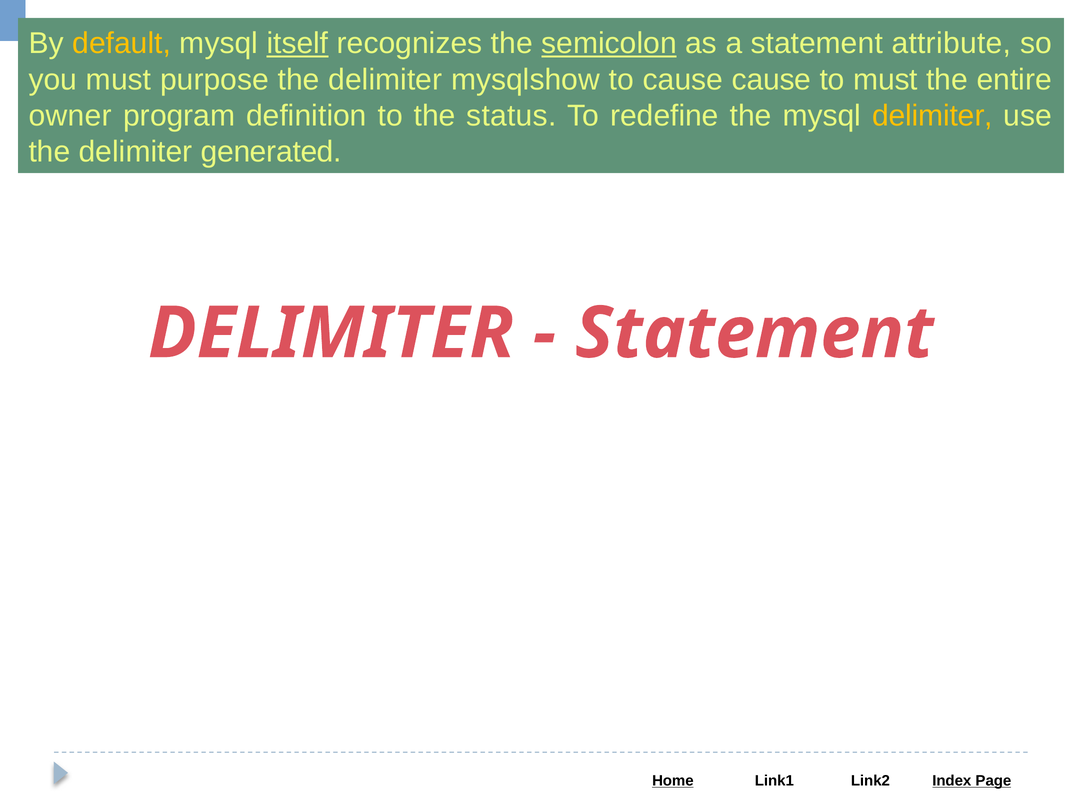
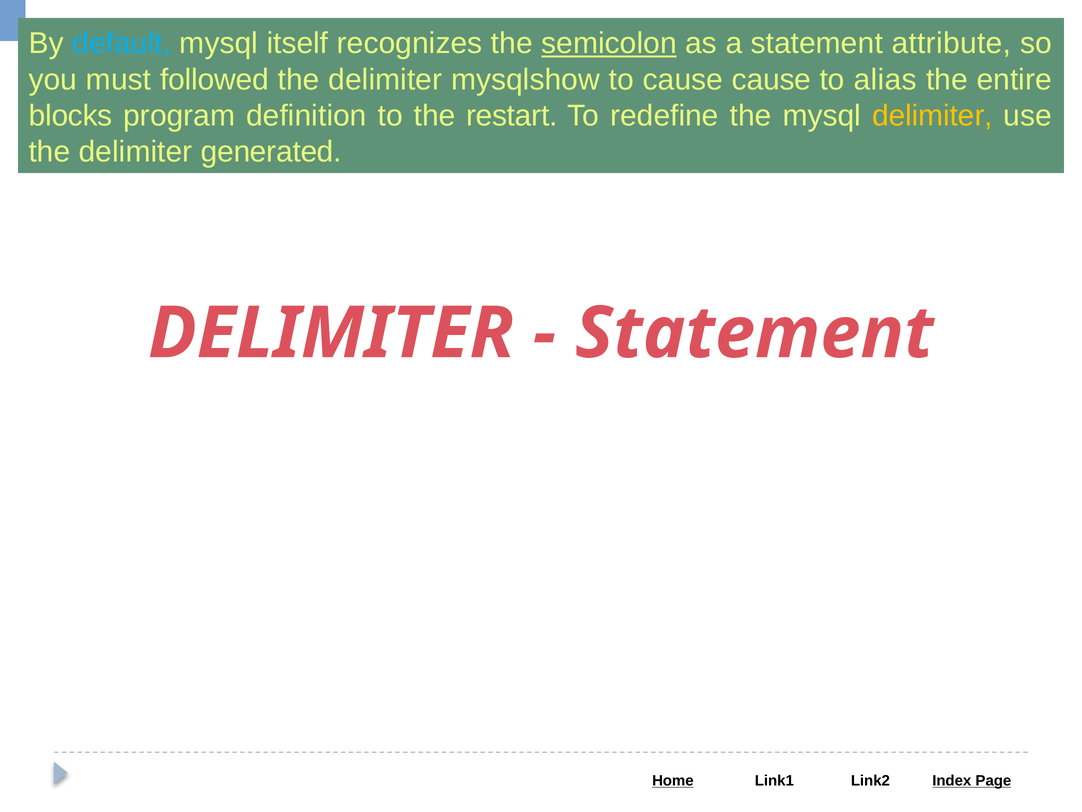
default colour: yellow -> light blue
itself underline: present -> none
purpose: purpose -> followed
to must: must -> alias
owner: owner -> blocks
status: status -> restart
